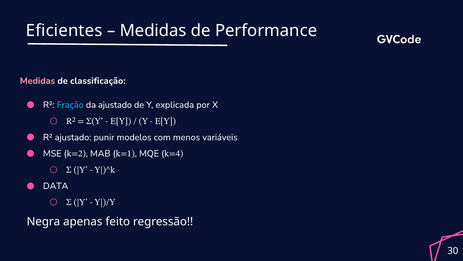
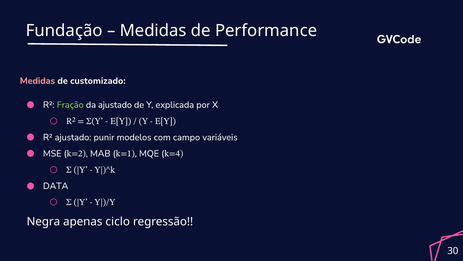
Eficientes: Eficientes -> Fundação
classificação: classificação -> customizado
Fração colour: light blue -> light green
menos: menos -> campo
feito: feito -> ciclo
